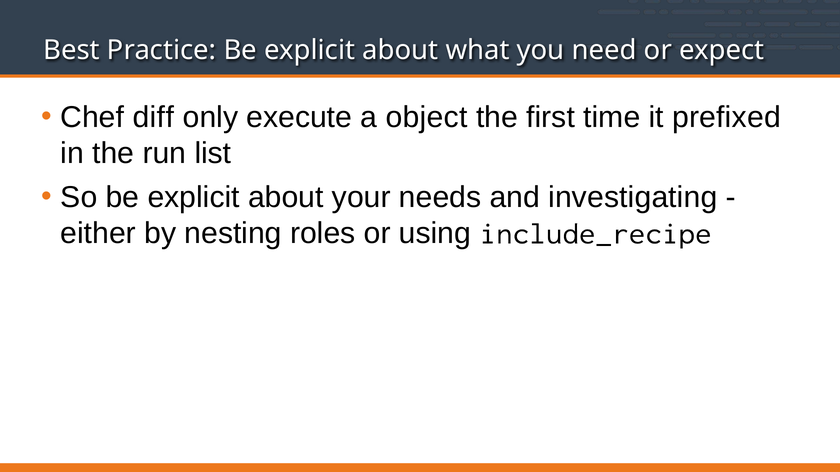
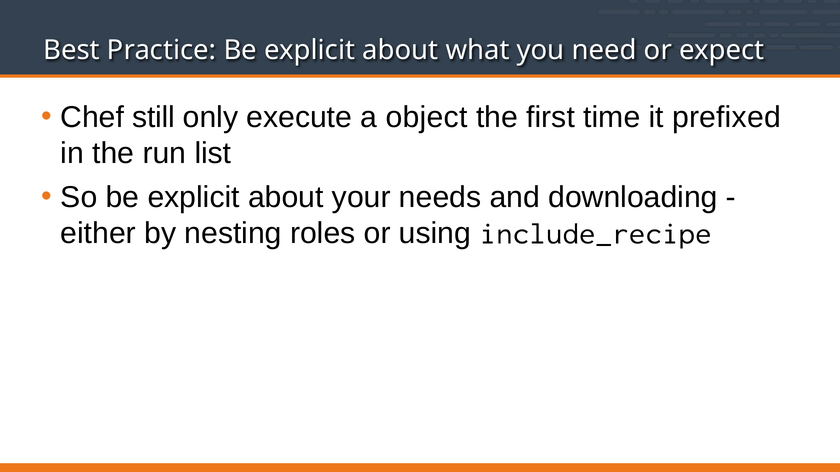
diff: diff -> still
investigating: investigating -> downloading
